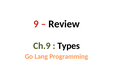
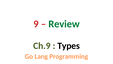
Review colour: black -> green
